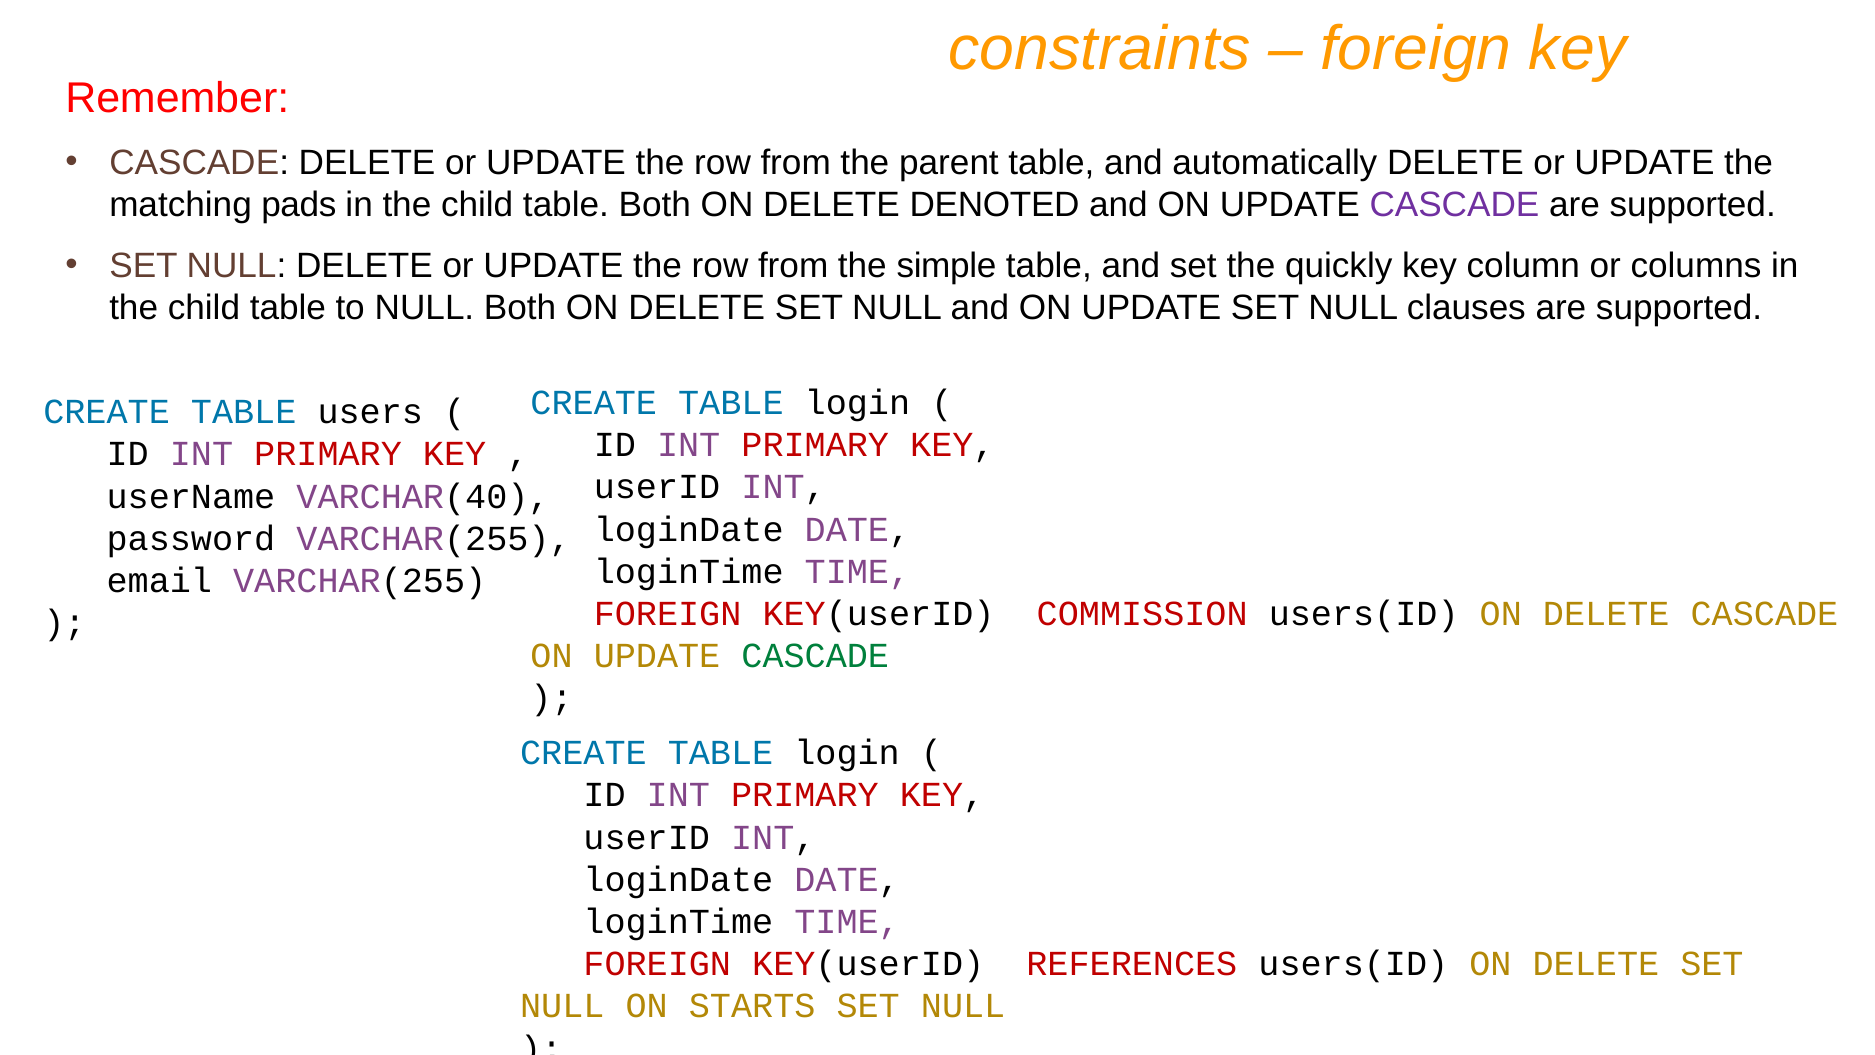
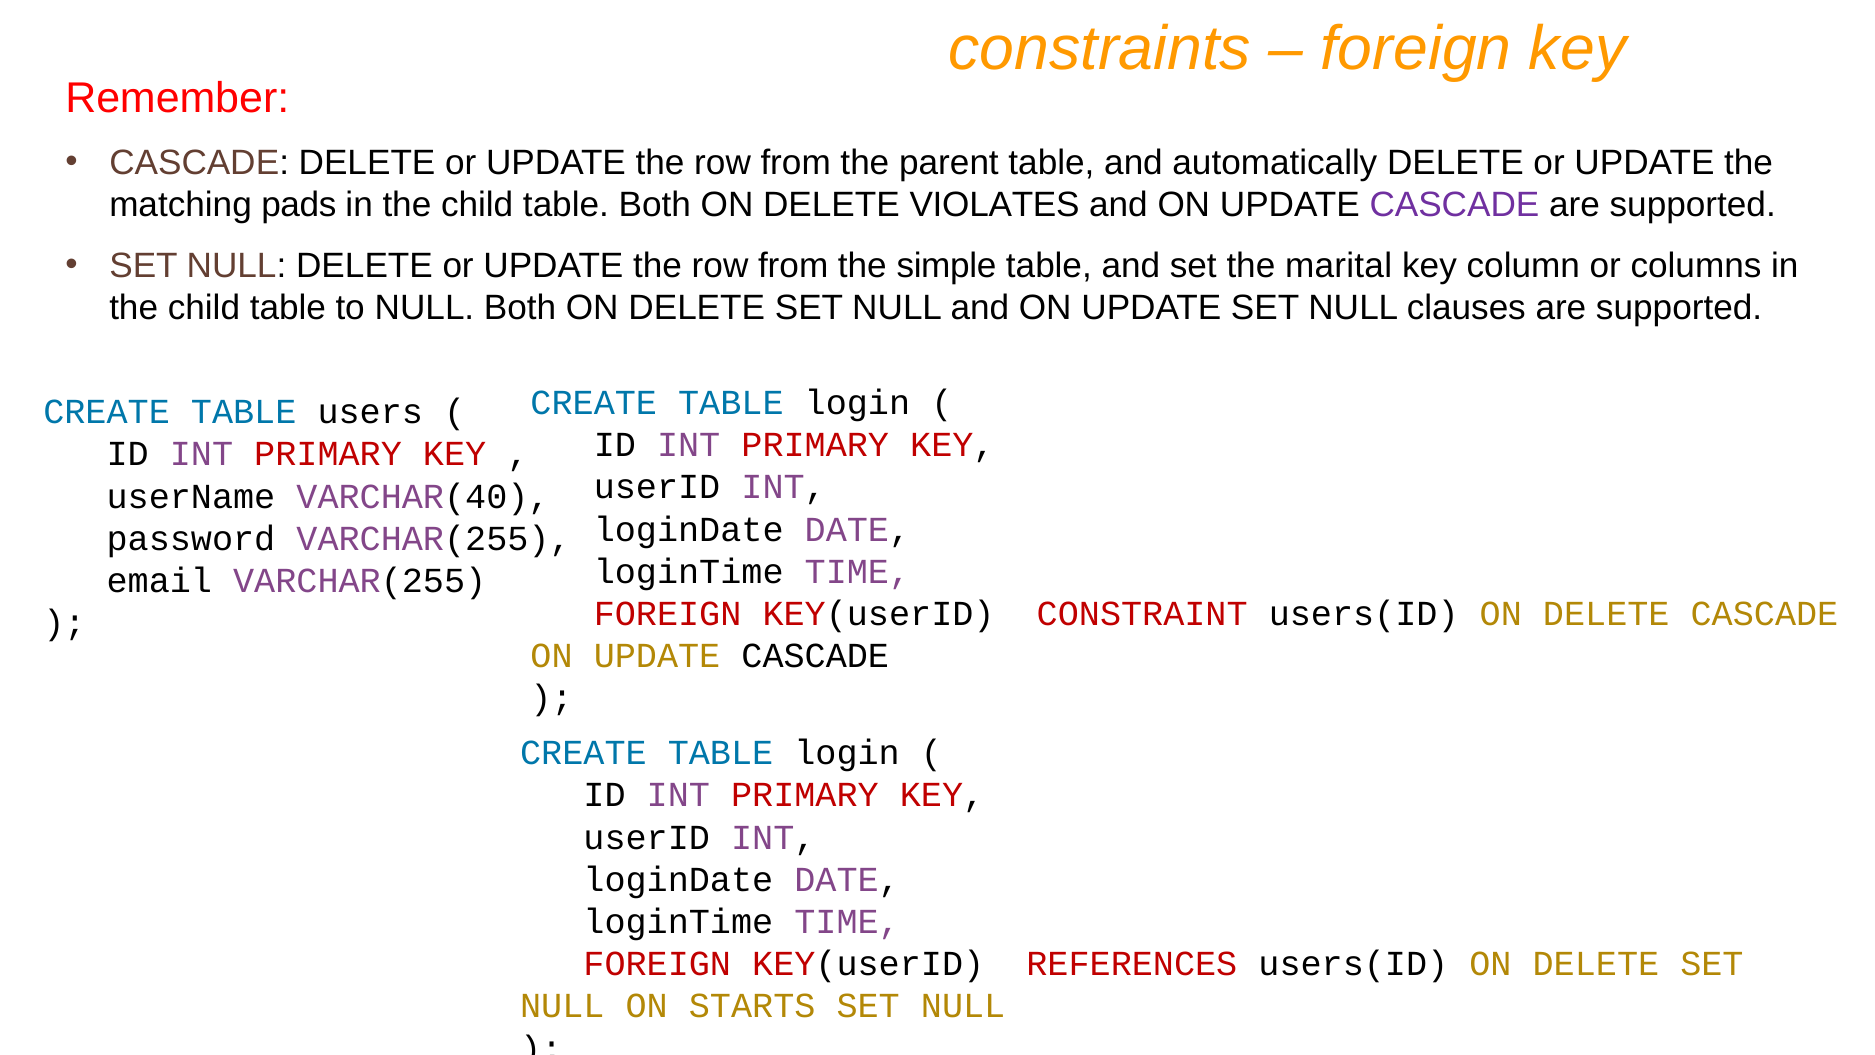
DENOTED: DENOTED -> VIOLATES
quickly: quickly -> marital
COMMISSION: COMMISSION -> CONSTRAINT
CASCADE at (815, 656) colour: green -> black
